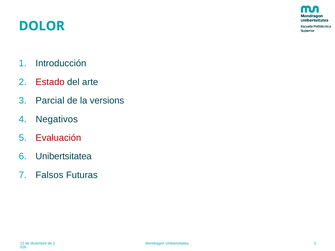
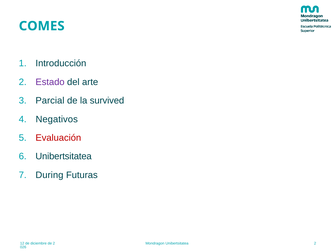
DOLOR: DOLOR -> COMES
Estado colour: red -> purple
versions: versions -> survived
Falsos: Falsos -> During
